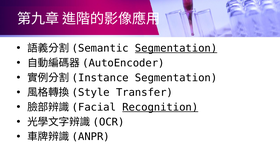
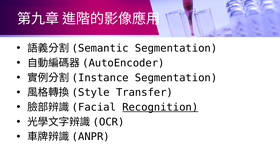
Segmentation at (176, 48) underline: present -> none
